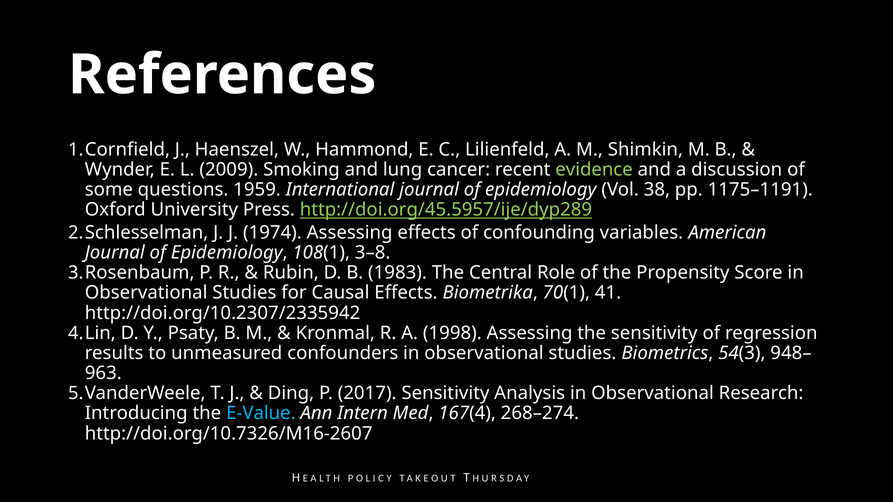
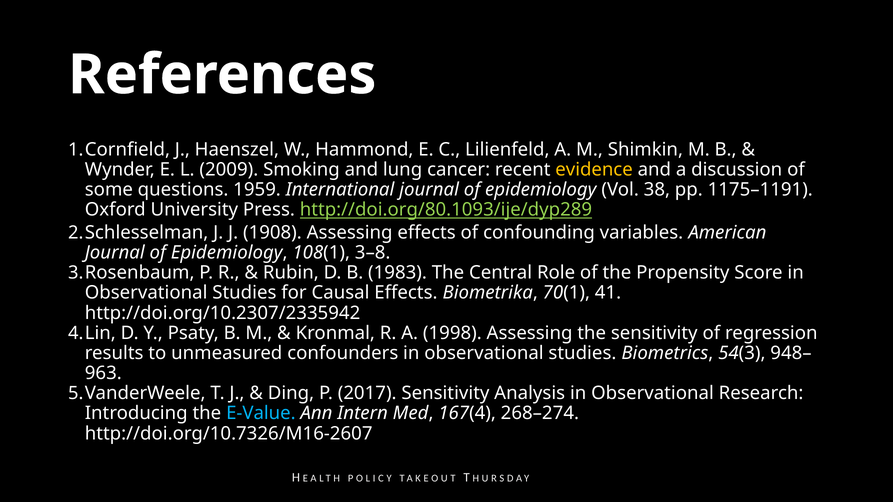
evidence colour: light green -> yellow
http://doi.org/45.5957/ije/dyp289: http://doi.org/45.5957/ije/dyp289 -> http://doi.org/80.1093/ije/dyp289
1974: 1974 -> 1908
